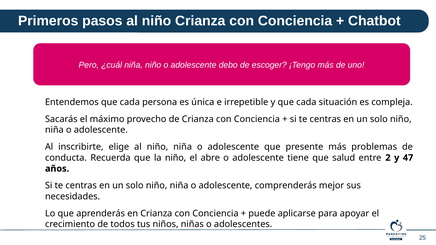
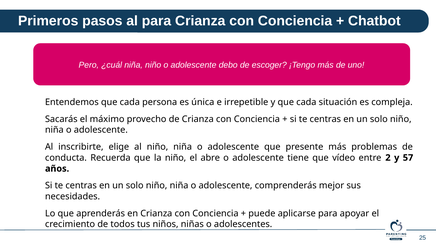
pasos al niño: niño -> para
salud: salud -> vídeo
47: 47 -> 57
